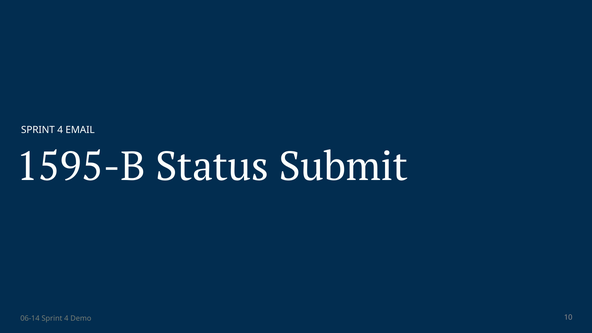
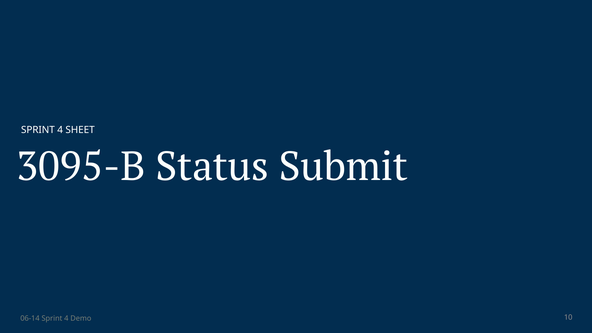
EMAIL: EMAIL -> SHEET
1595-B: 1595-B -> 3095-B
